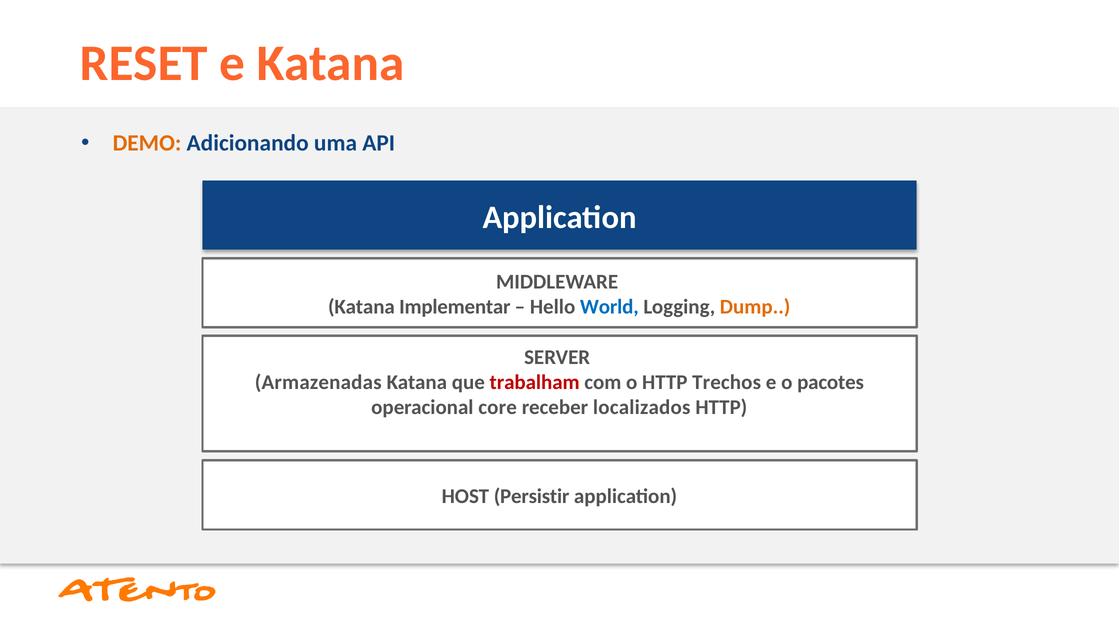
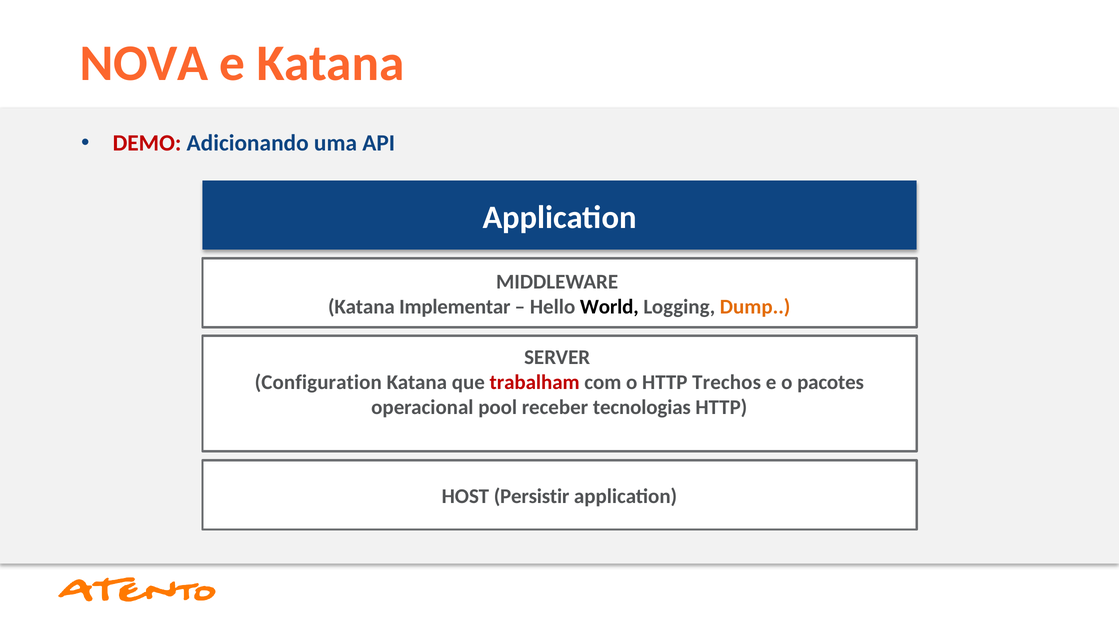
RESET: RESET -> NOVA
DEMO colour: orange -> red
World colour: blue -> black
Armazenadas: Armazenadas -> Configuration
core: core -> pool
localizados: localizados -> tecnologias
